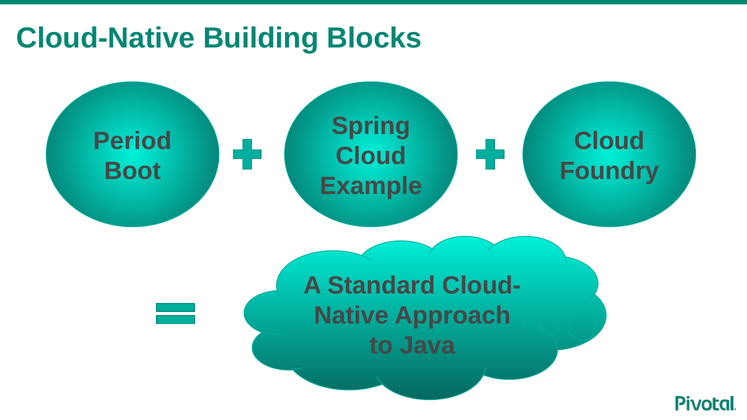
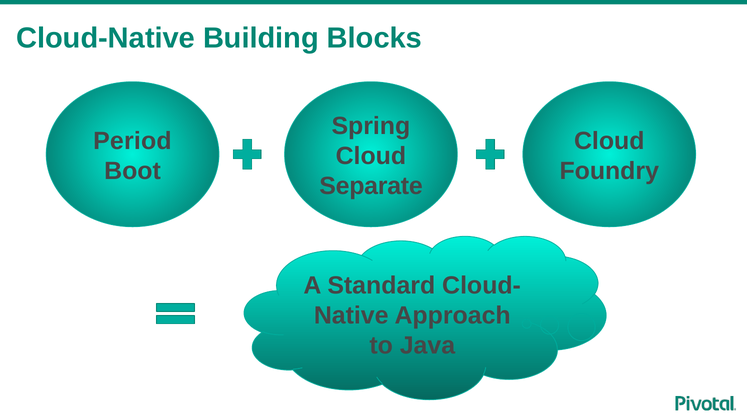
Example: Example -> Separate
